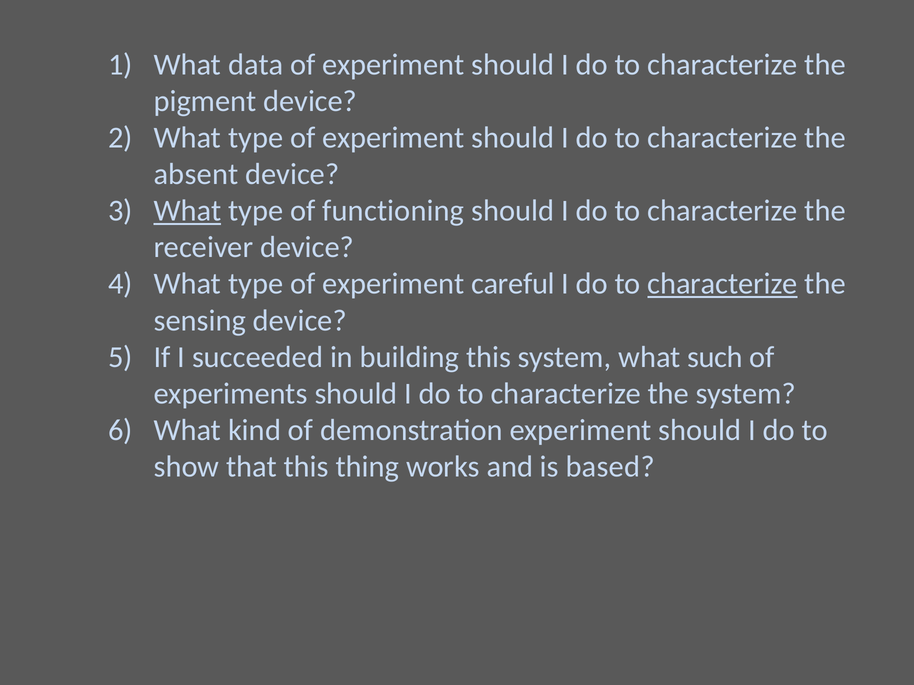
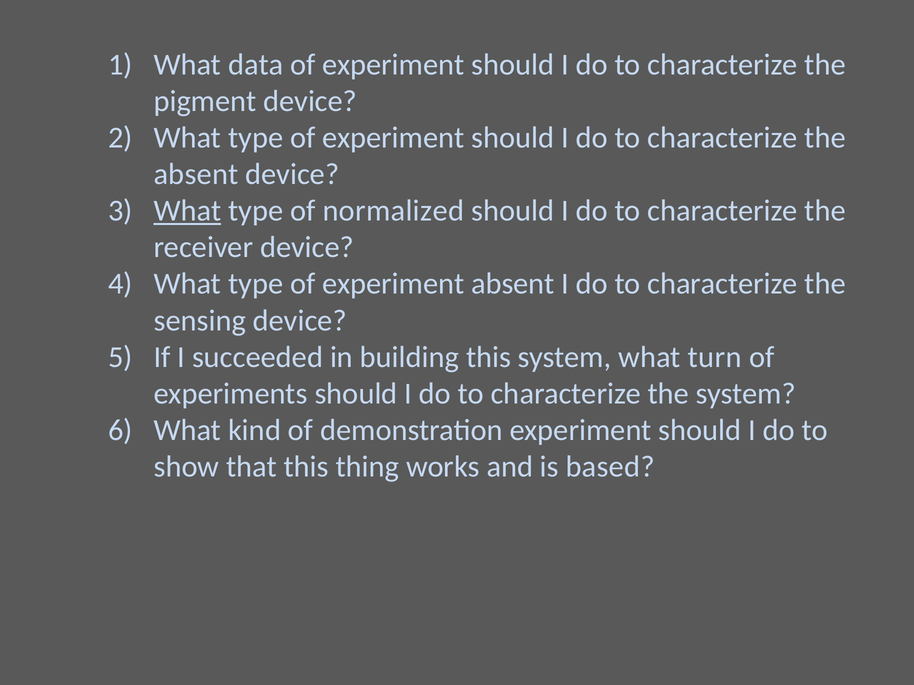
functioning: functioning -> normalized
experiment careful: careful -> absent
characterize at (723, 284) underline: present -> none
such: such -> turn
